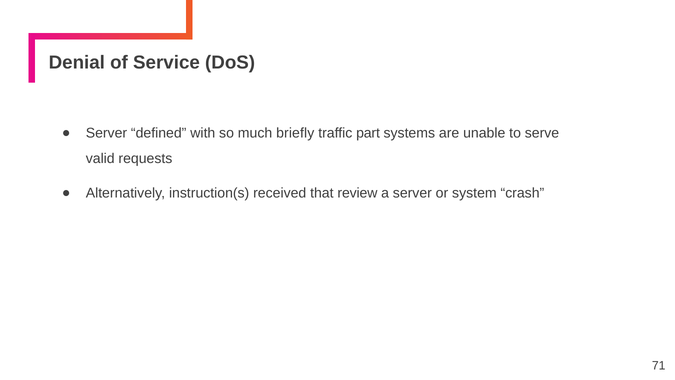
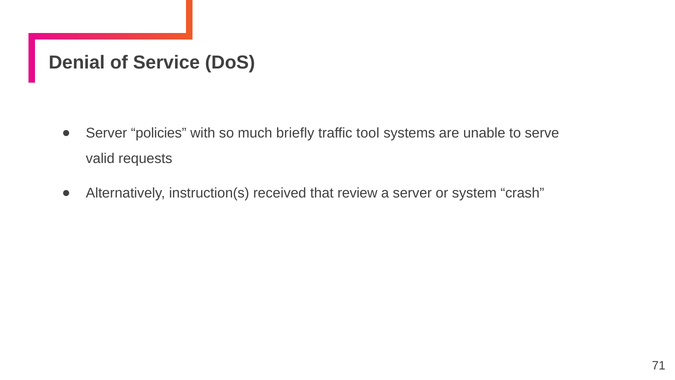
defined: defined -> policies
part: part -> tool
